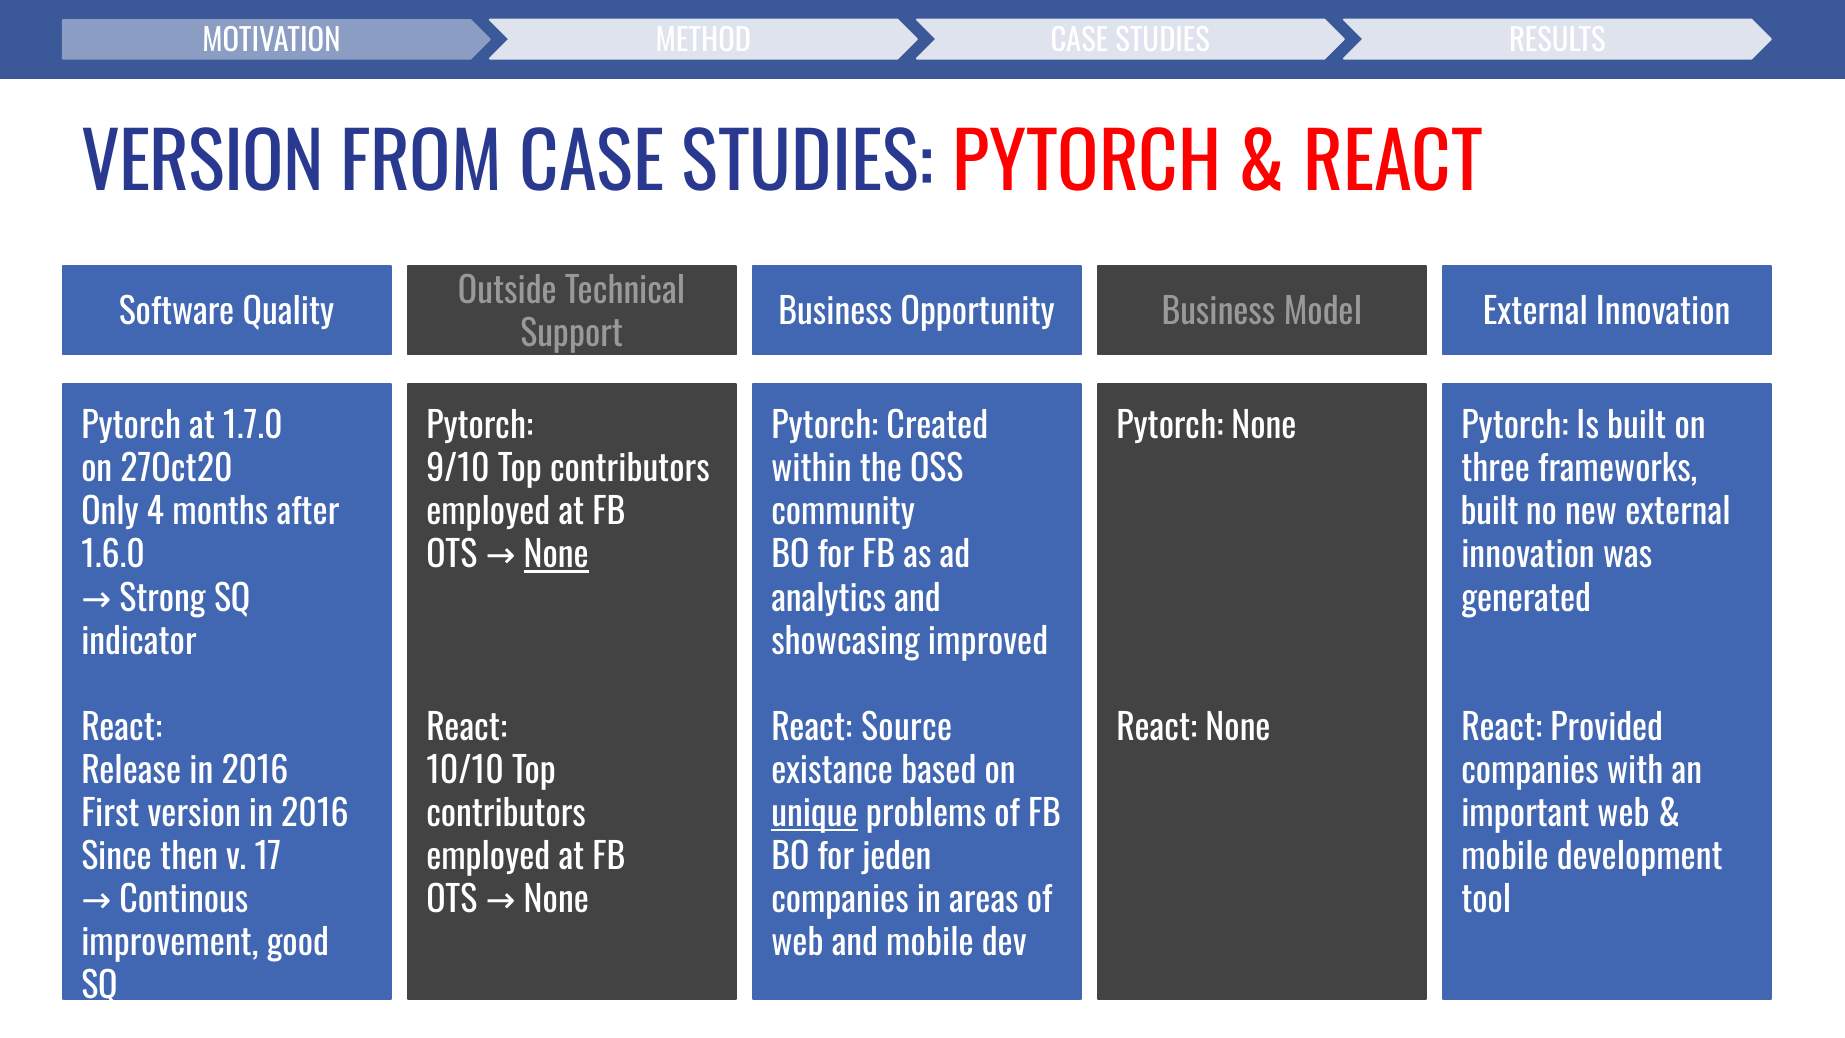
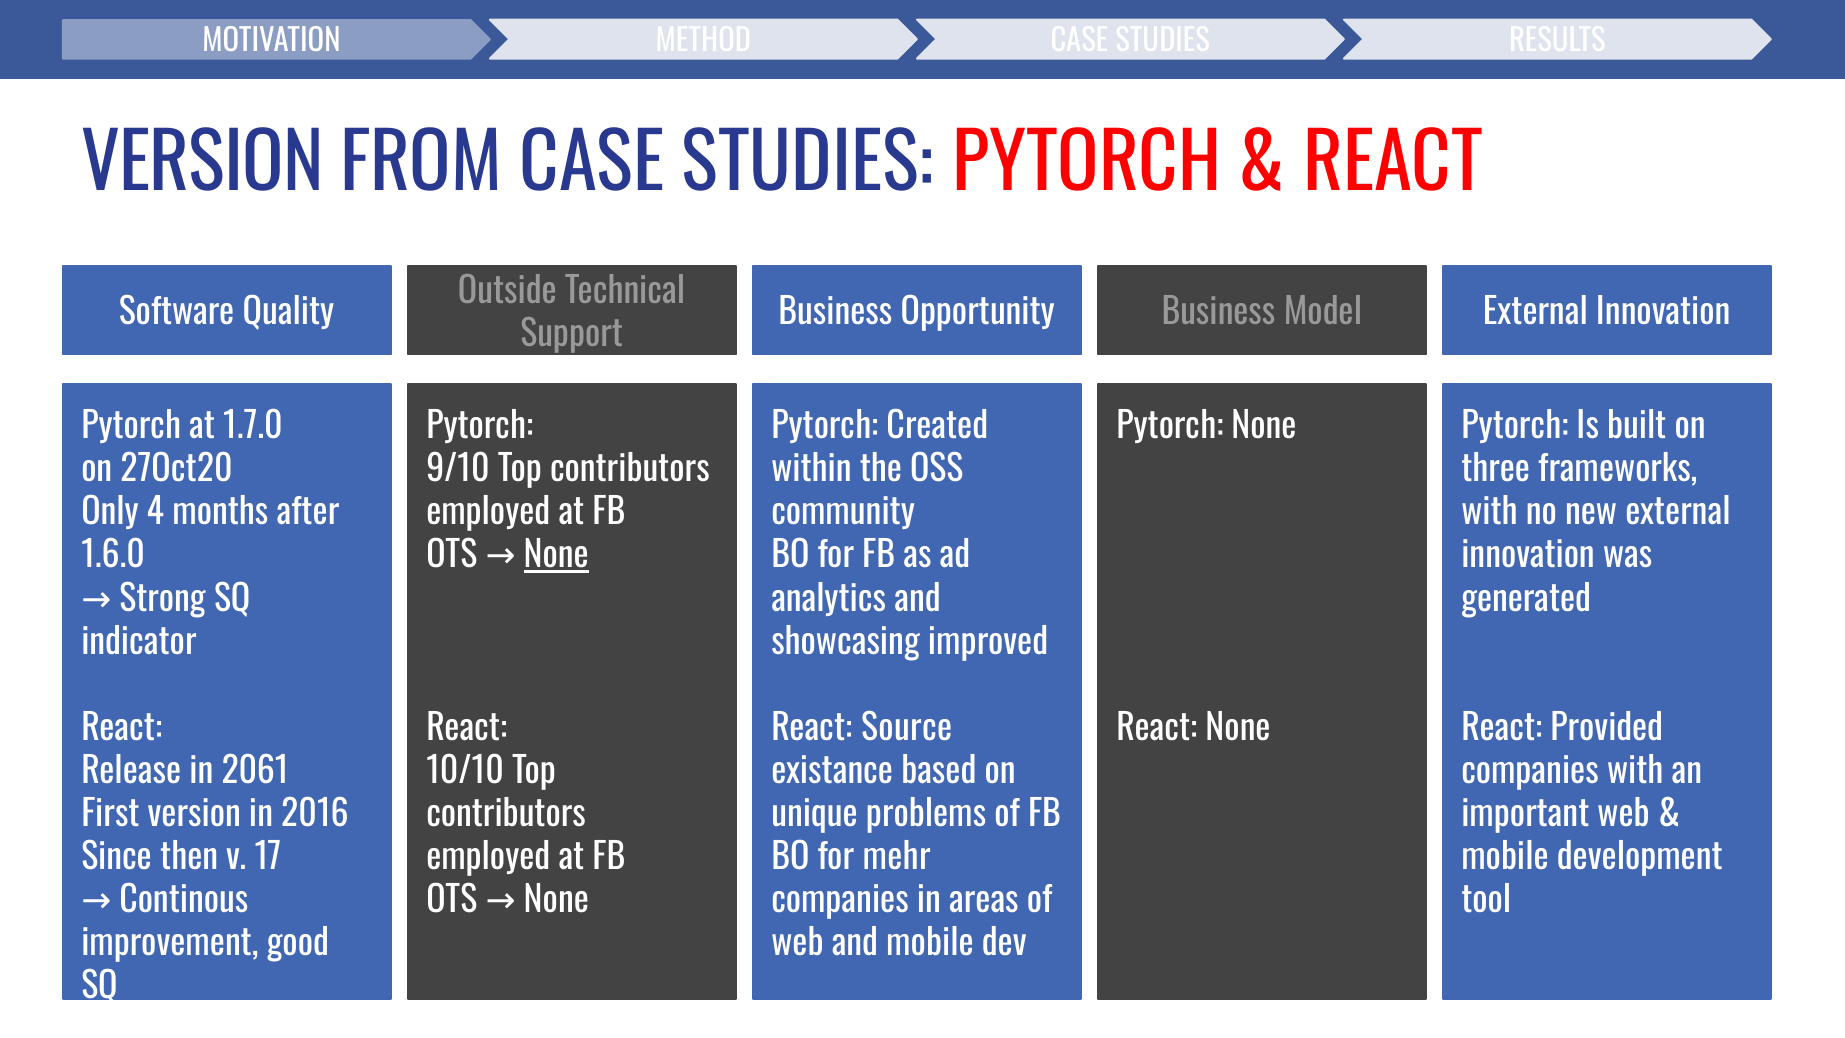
built at (1490, 513): built -> with
Release in 2016: 2016 -> 2061
unique underline: present -> none
jeden: jeden -> mehr
